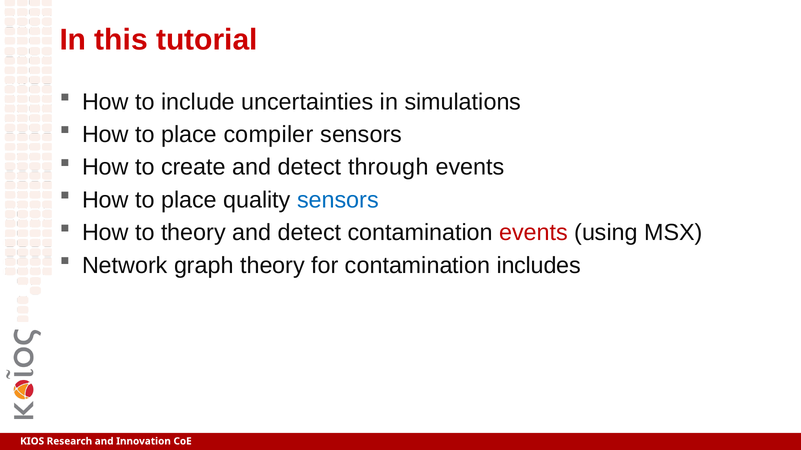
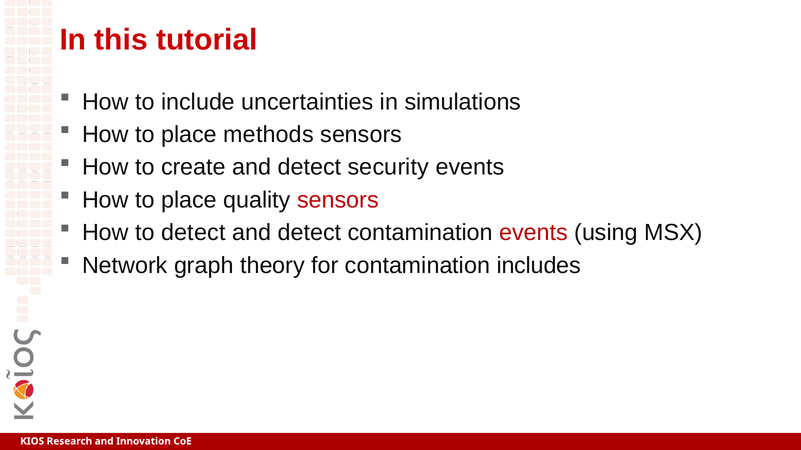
compiler: compiler -> methods
through: through -> security
sensors at (338, 200) colour: blue -> red
to theory: theory -> detect
